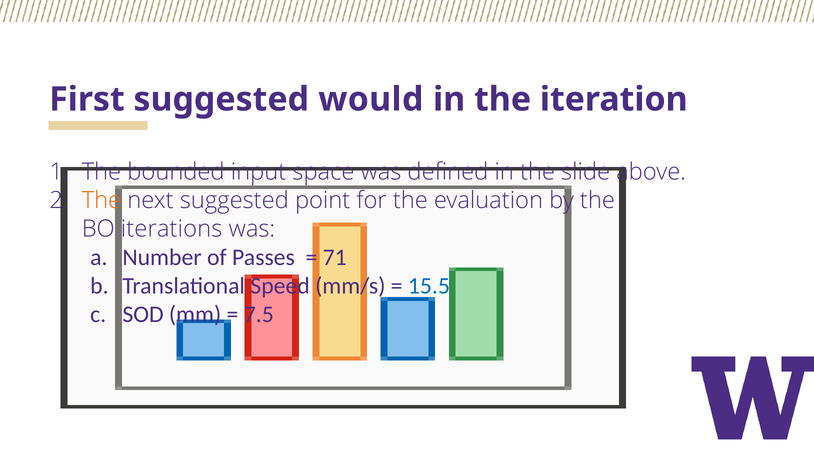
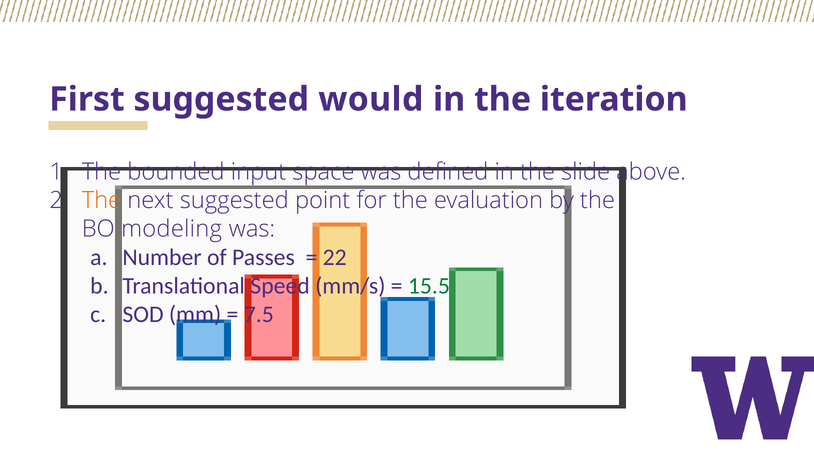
iterations: iterations -> modeling
71: 71 -> 22
15.5 colour: blue -> green
